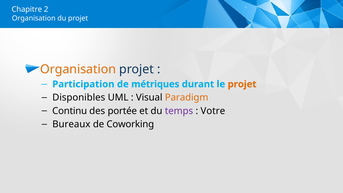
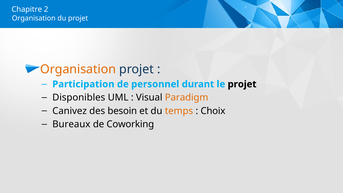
métriques: métriques -> personnel
projet at (242, 84) colour: orange -> black
Continu: Continu -> Canivez
portée: portée -> besoin
temps colour: purple -> orange
Votre: Votre -> Choix
